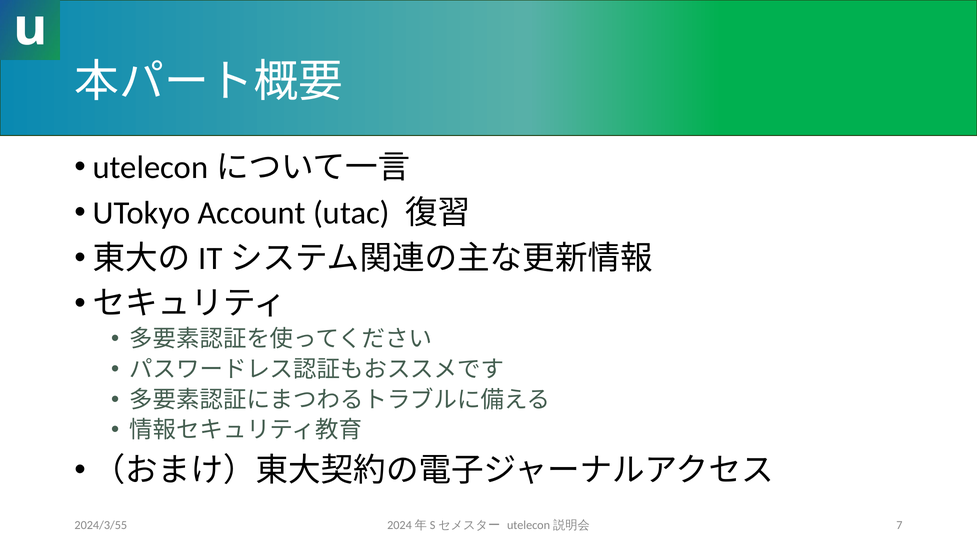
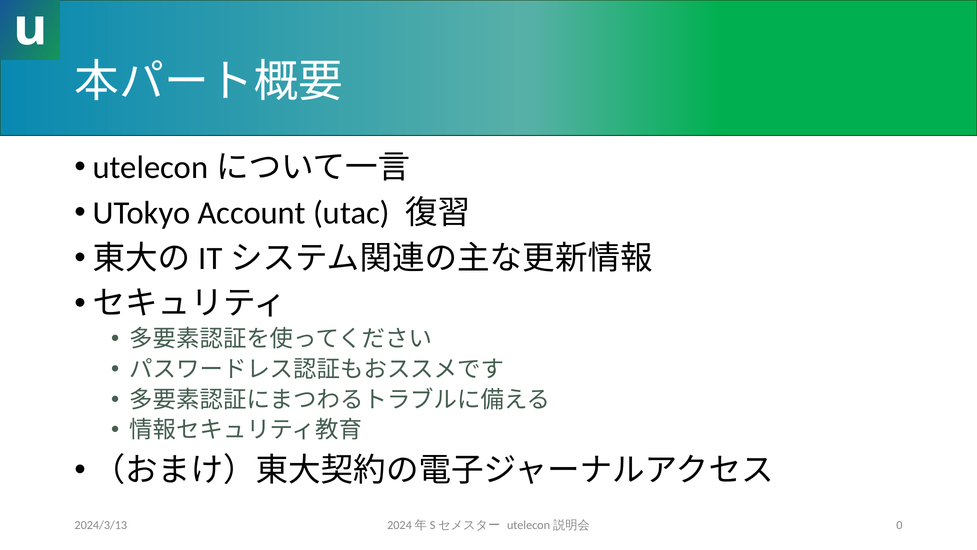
2024/3/55: 2024/3/55 -> 2024/3/13
7: 7 -> 0
